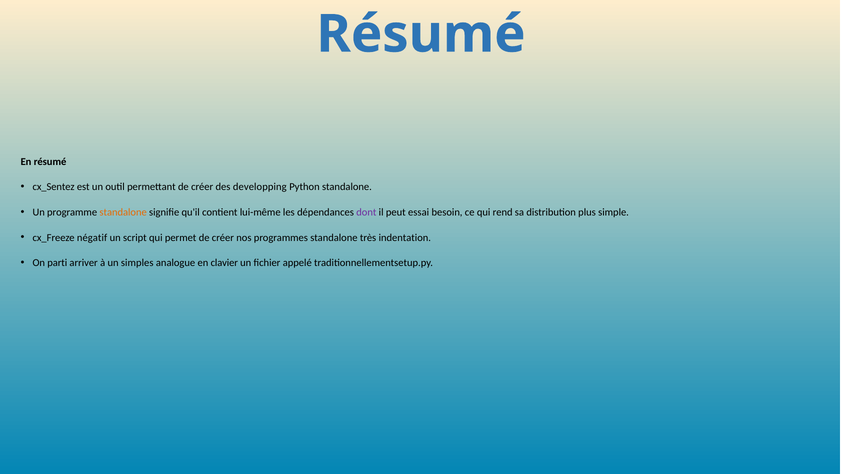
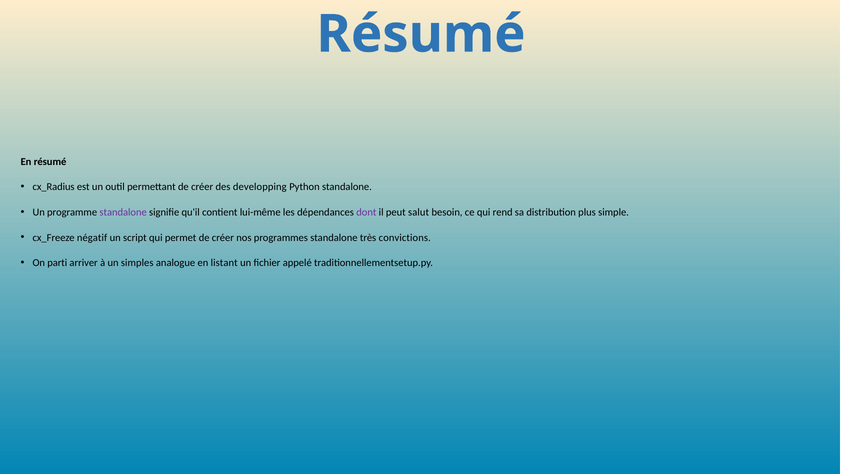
cx_Sentez: cx_Sentez -> cx_Radius
standalone at (123, 212) colour: orange -> purple
essai: essai -> salut
indentation: indentation -> convictions
clavier: clavier -> listant
